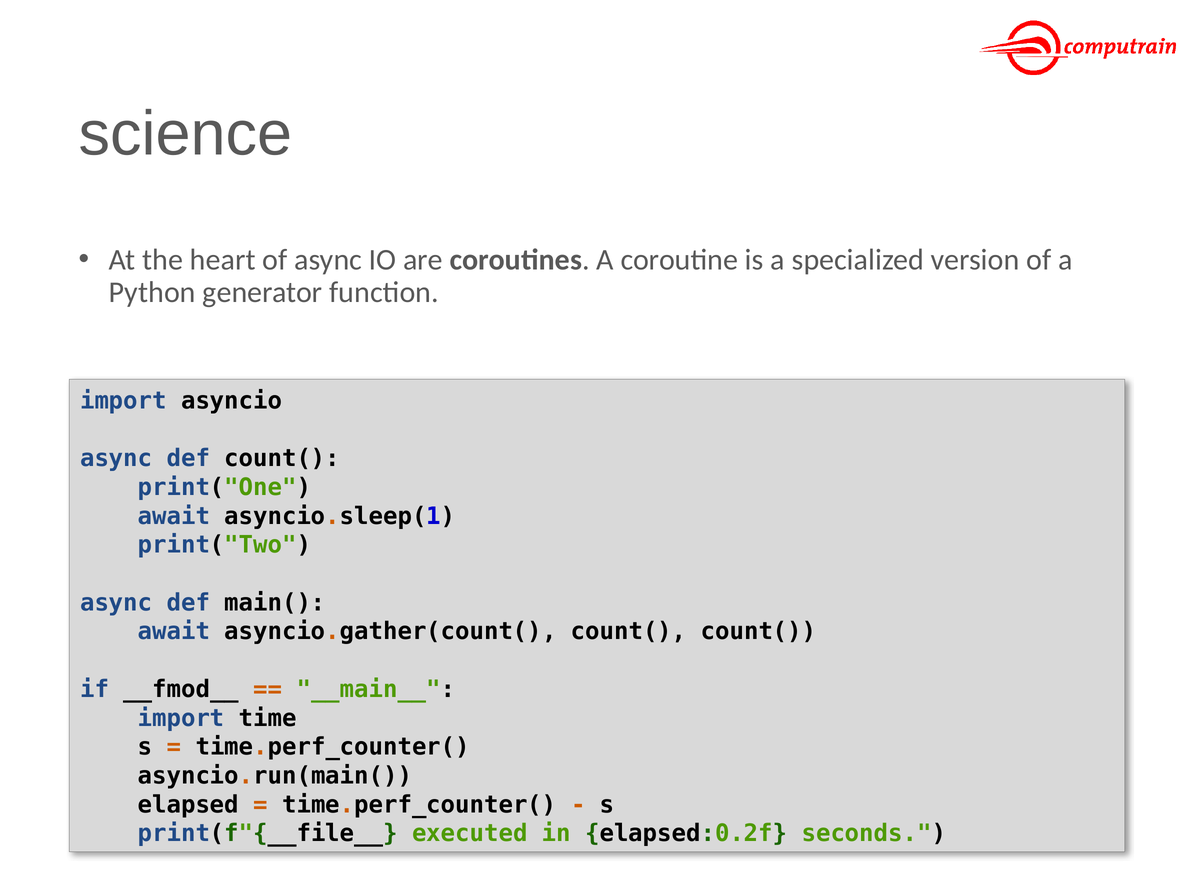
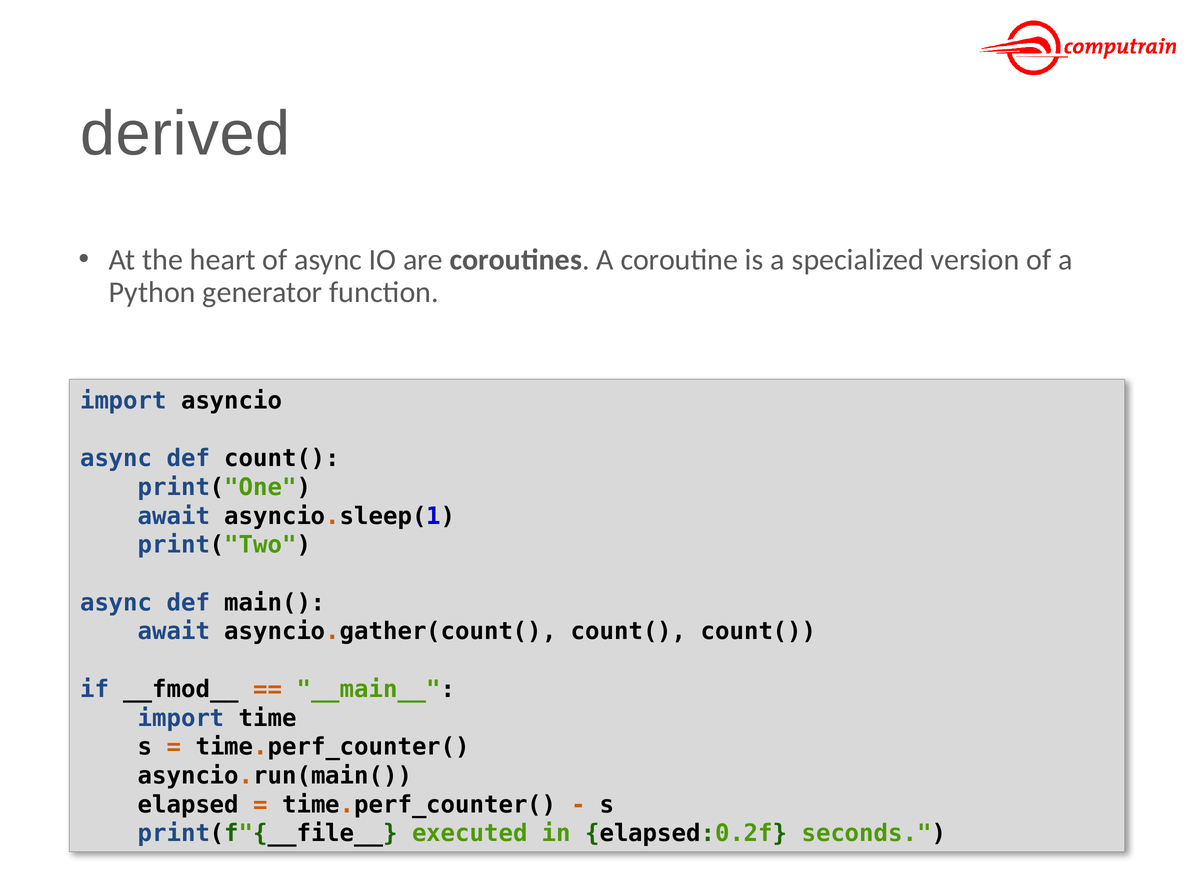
science: science -> derived
